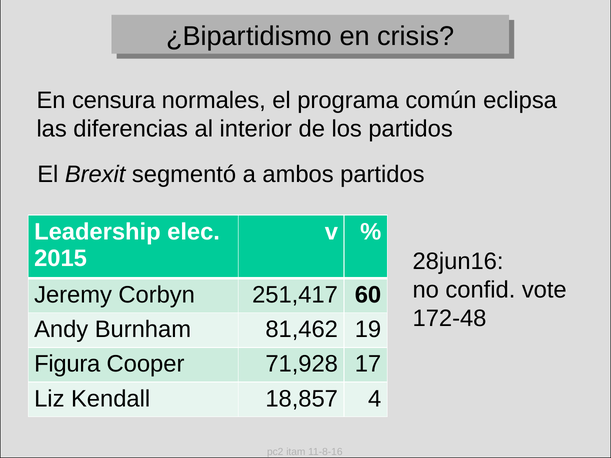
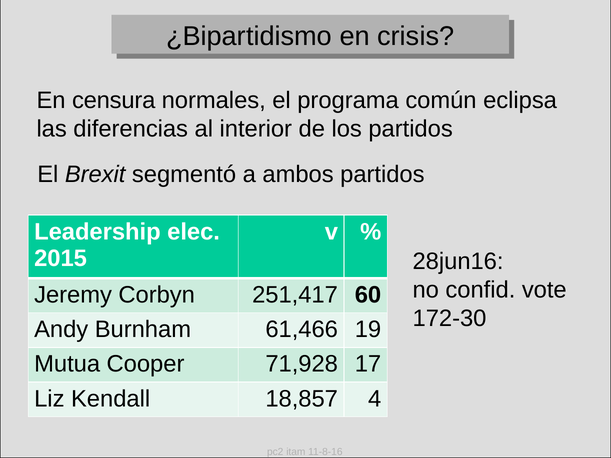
172-48: 172-48 -> 172-30
81,462: 81,462 -> 61,466
Figura: Figura -> Mutua
